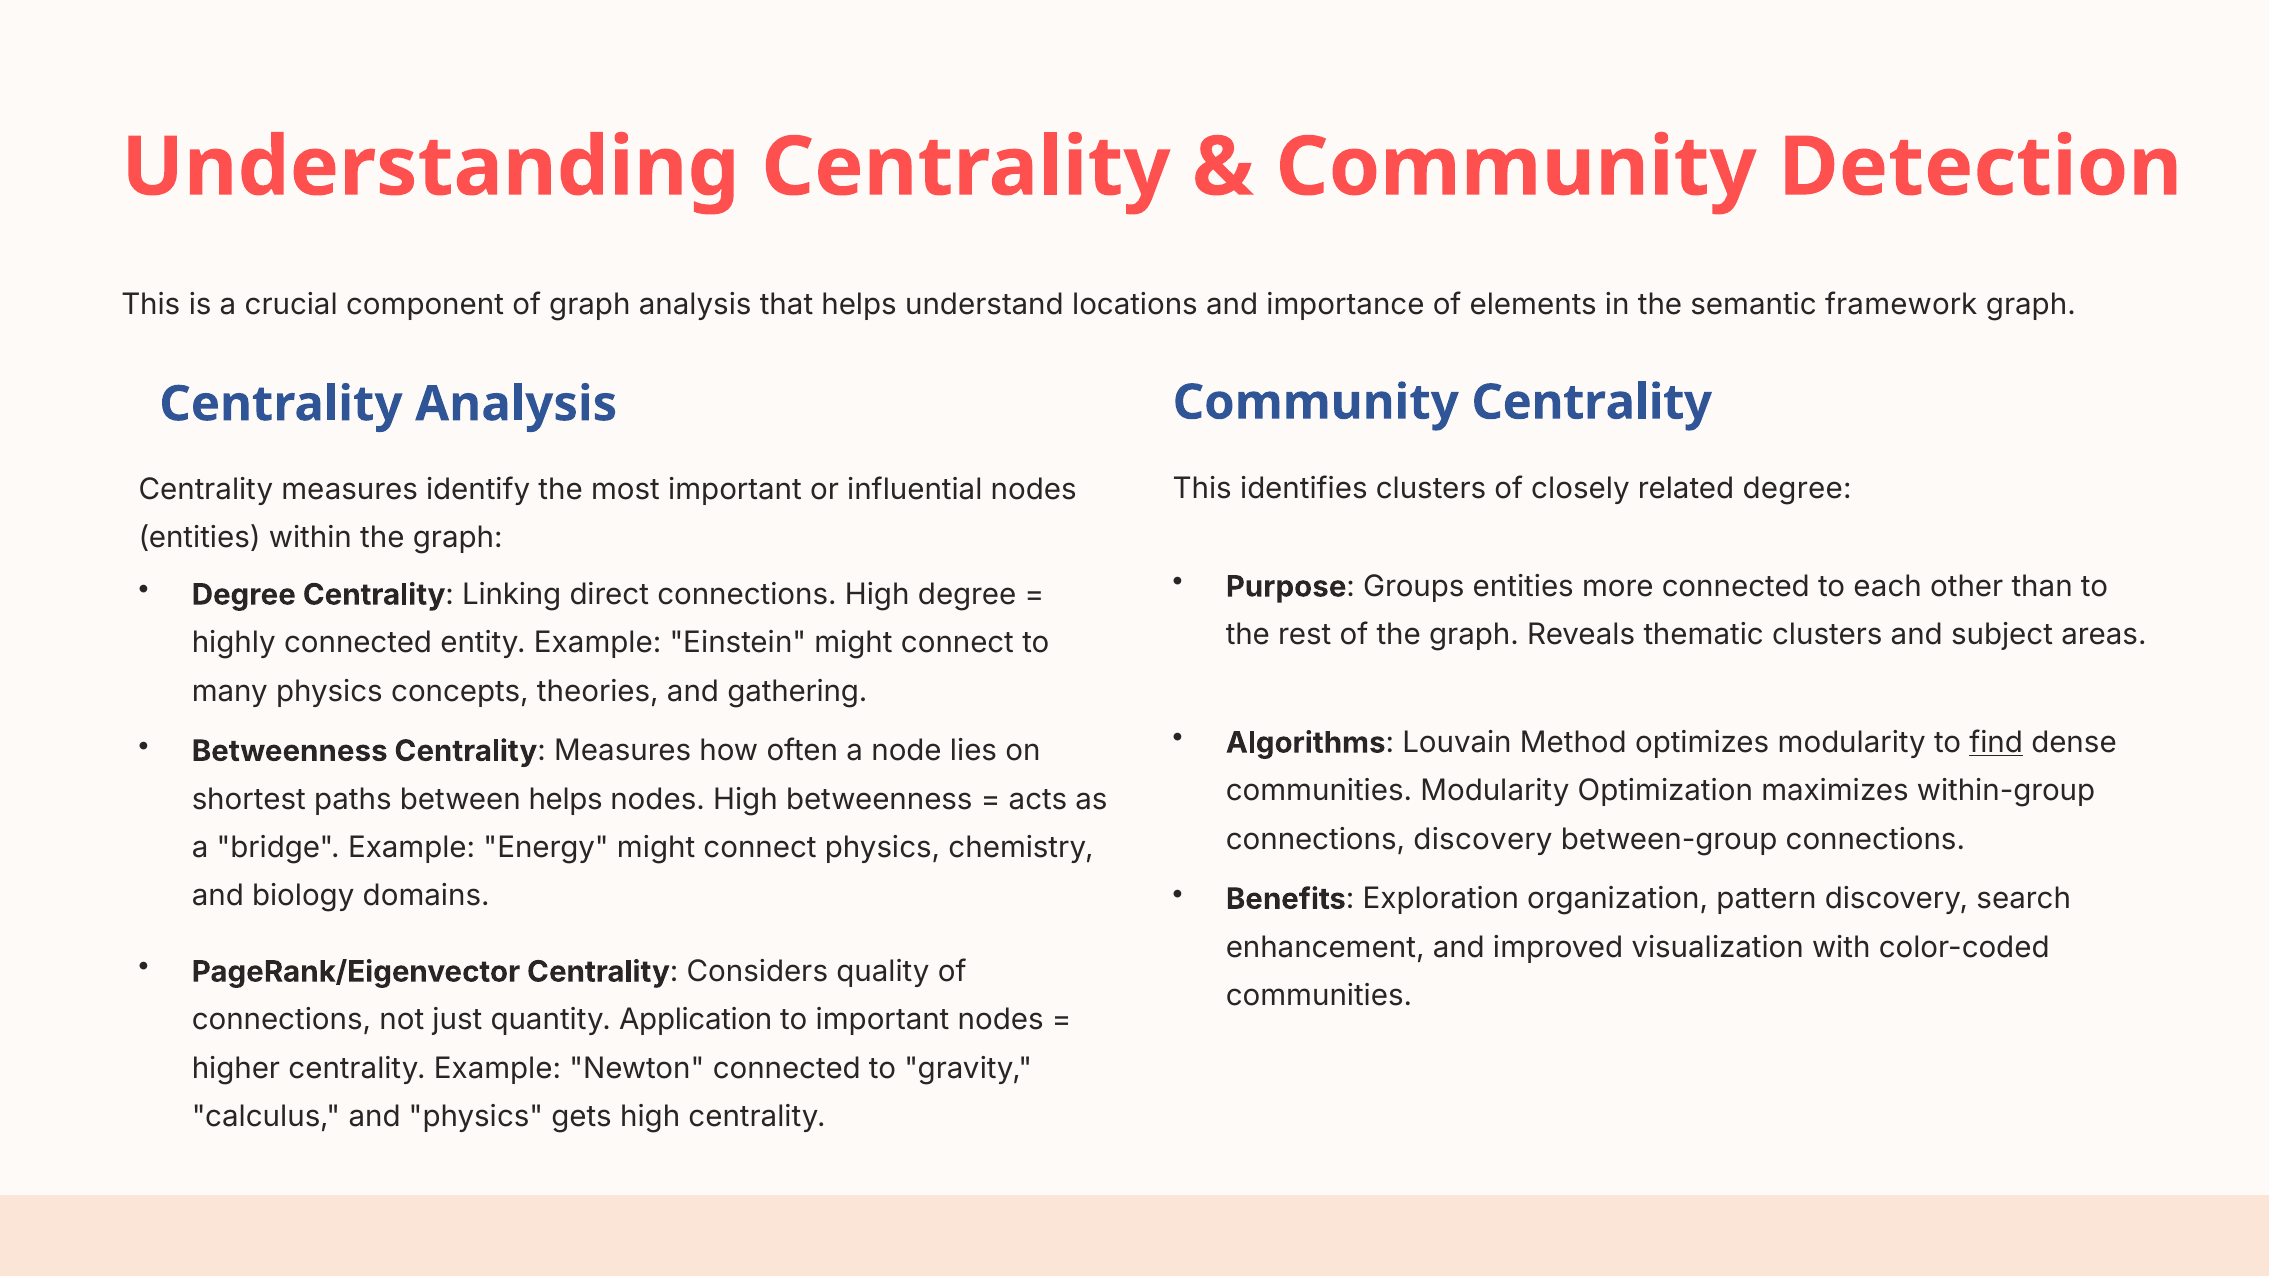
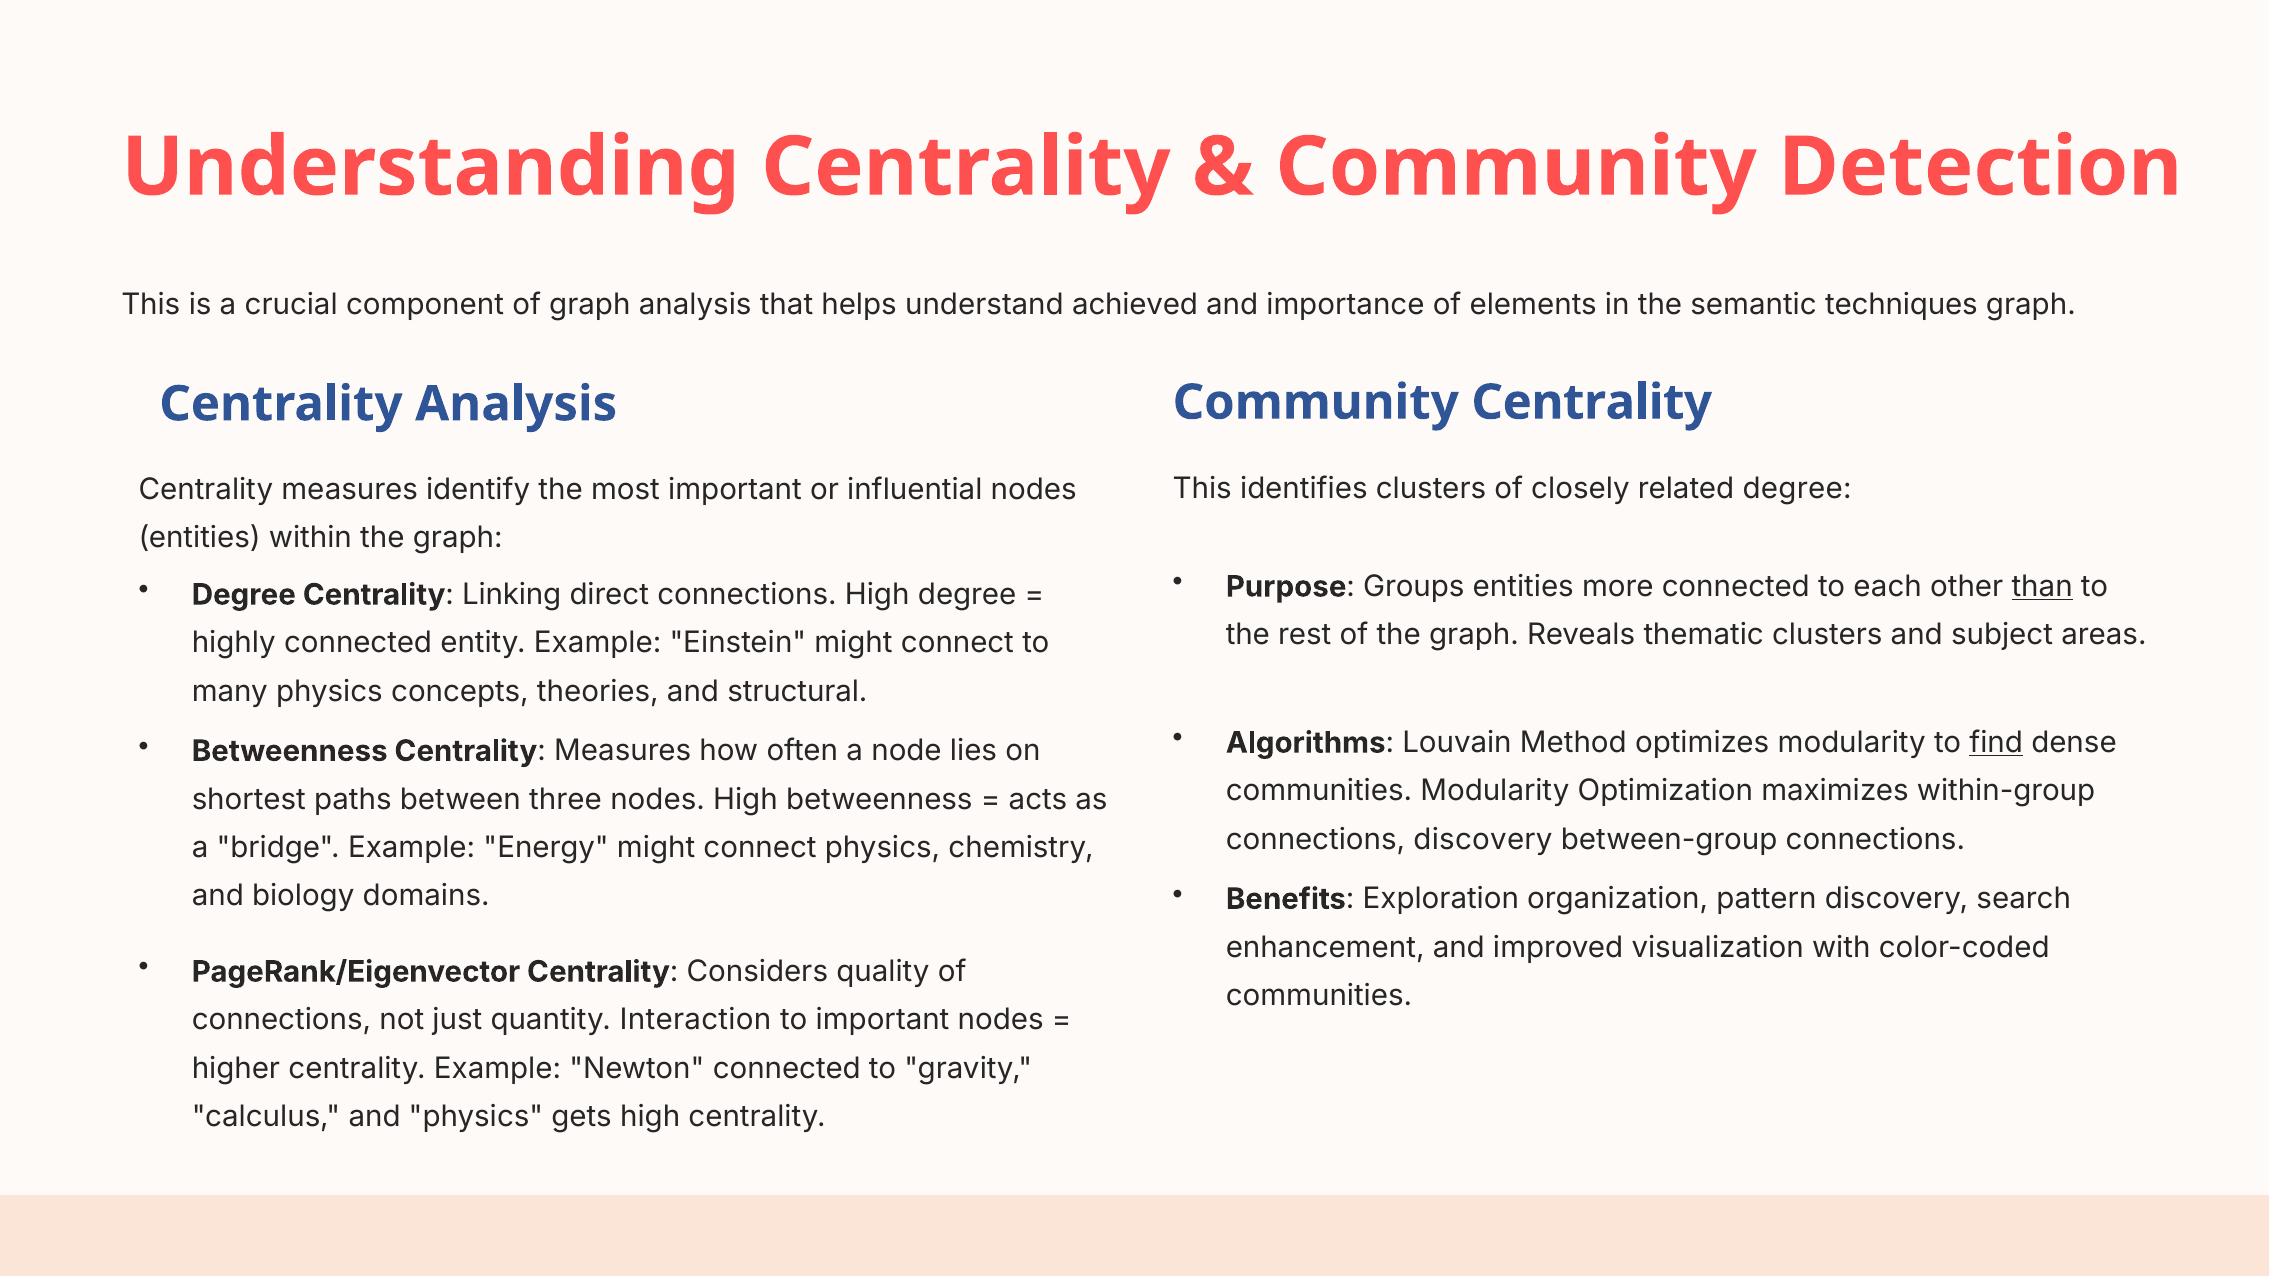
locations: locations -> achieved
framework: framework -> techniques
than underline: none -> present
gathering: gathering -> structural
between helps: helps -> three
Application: Application -> Interaction
